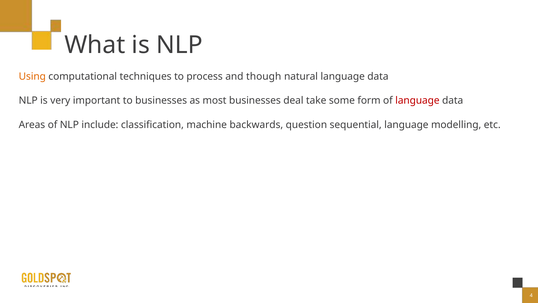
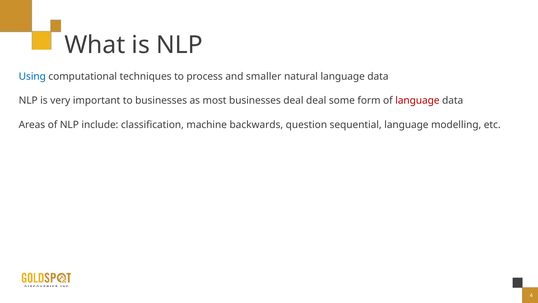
Using colour: orange -> blue
though: though -> smaller
deal take: take -> deal
